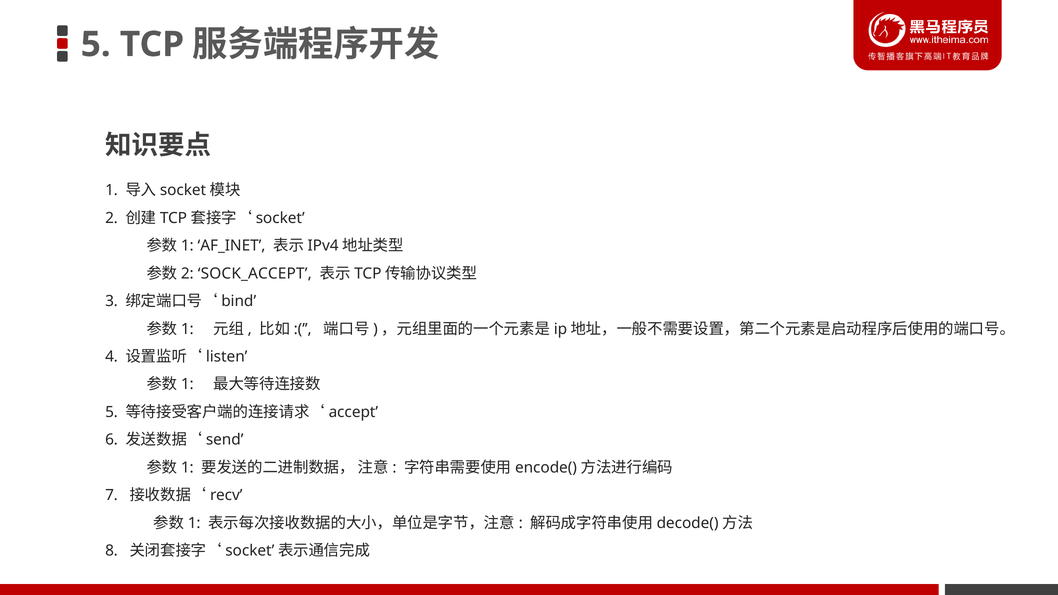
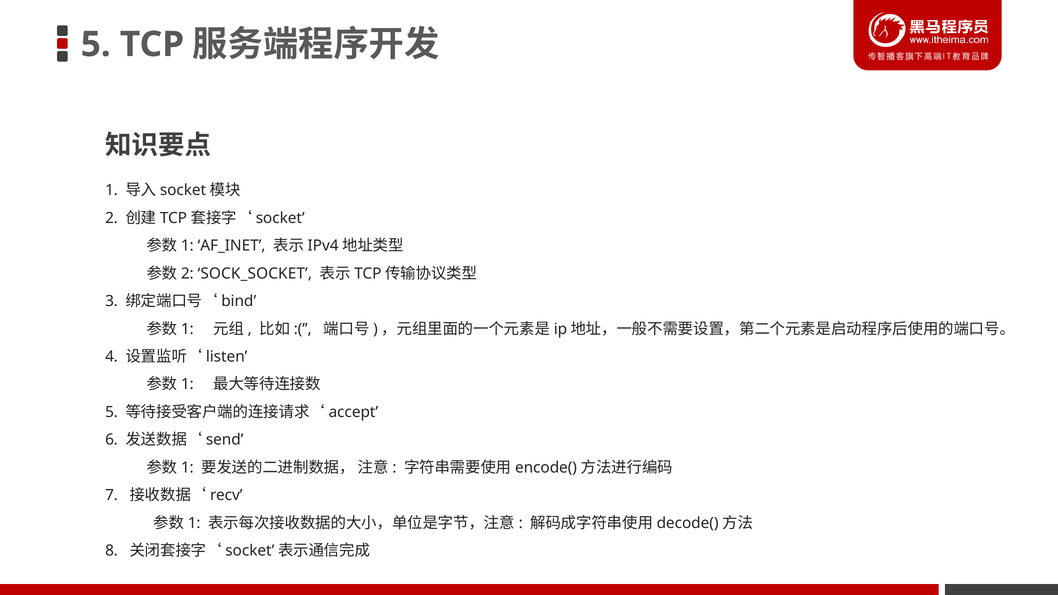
SOCK_ACCEPT: SOCK_ACCEPT -> SOCK_SOCKET
